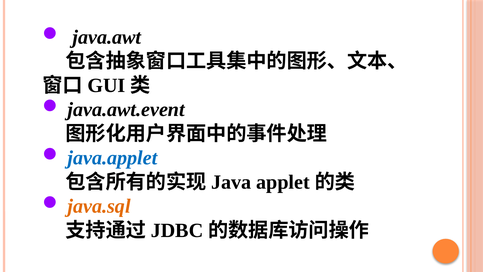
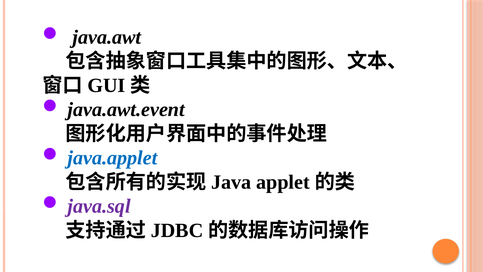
java.sql colour: orange -> purple
